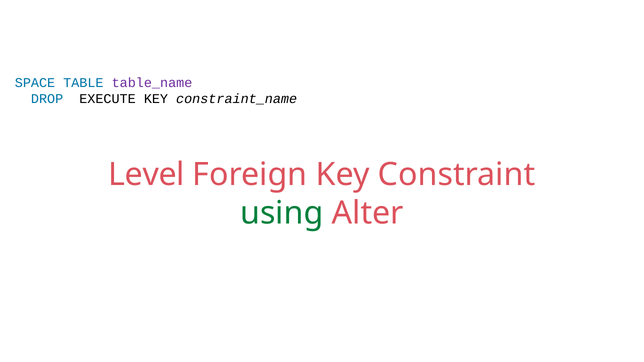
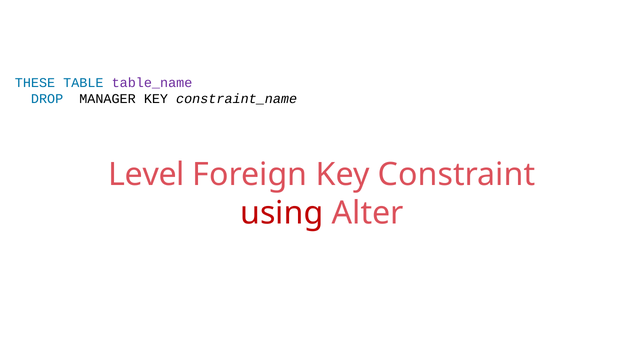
SPACE: SPACE -> THESE
EXECUTE: EXECUTE -> MANAGER
using colour: green -> red
